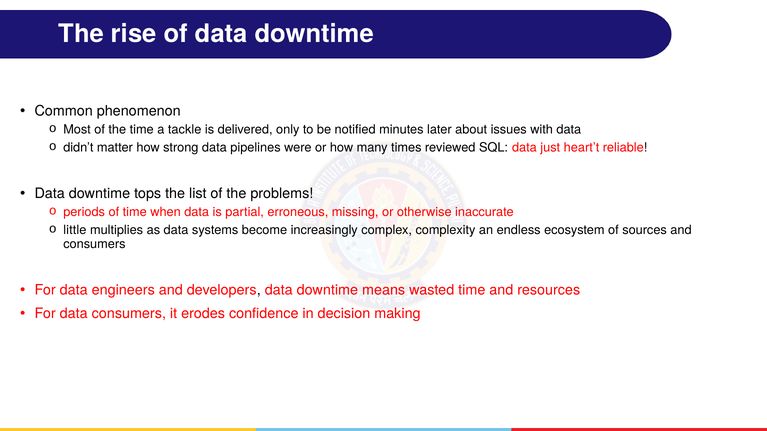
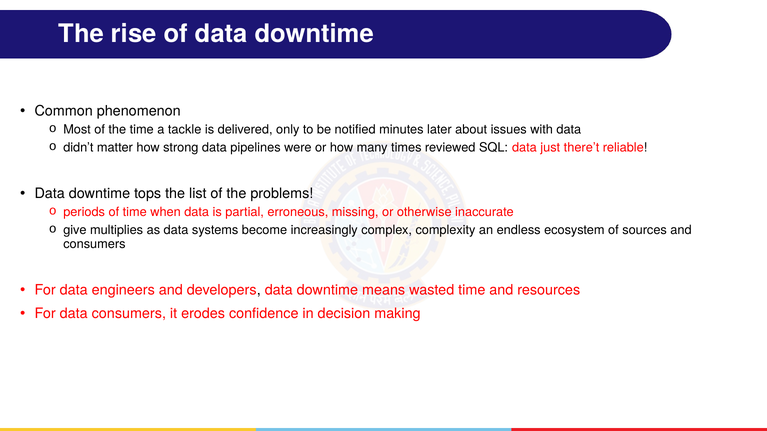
heart’t: heart’t -> there’t
little: little -> give
